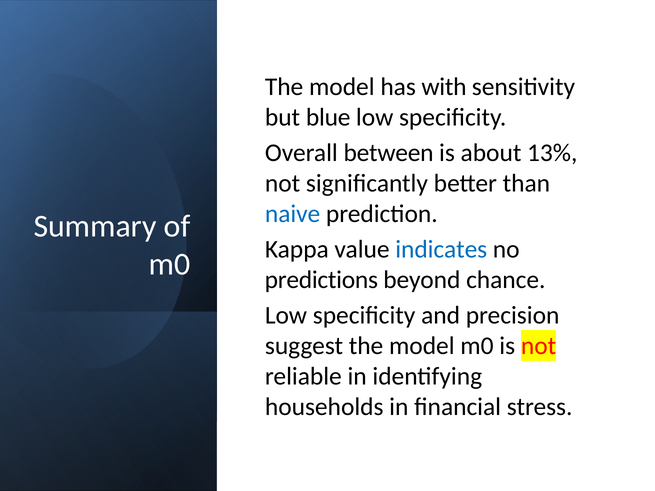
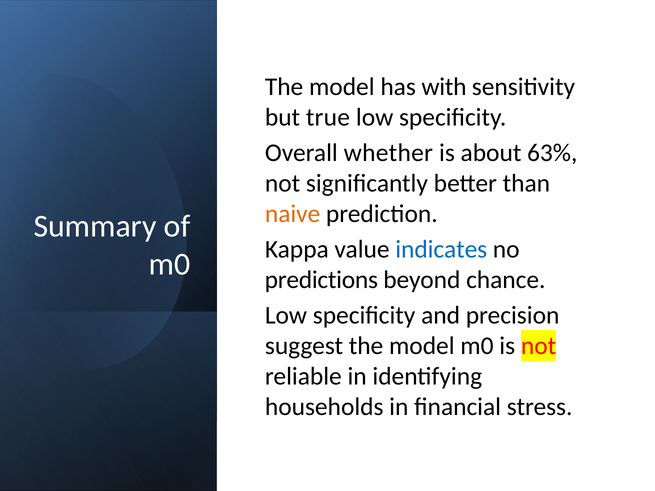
blue: blue -> true
between: between -> whether
13%: 13% -> 63%
naive colour: blue -> orange
